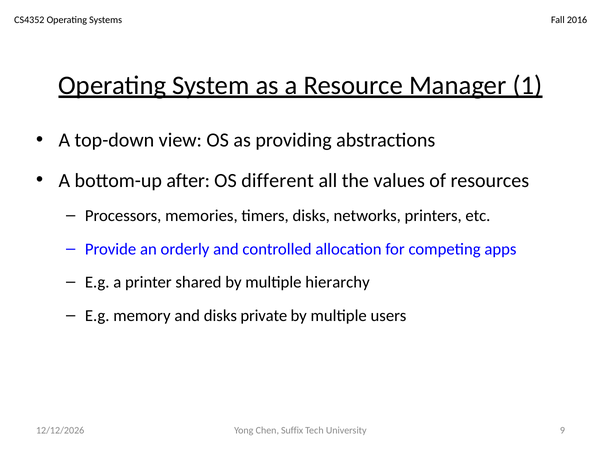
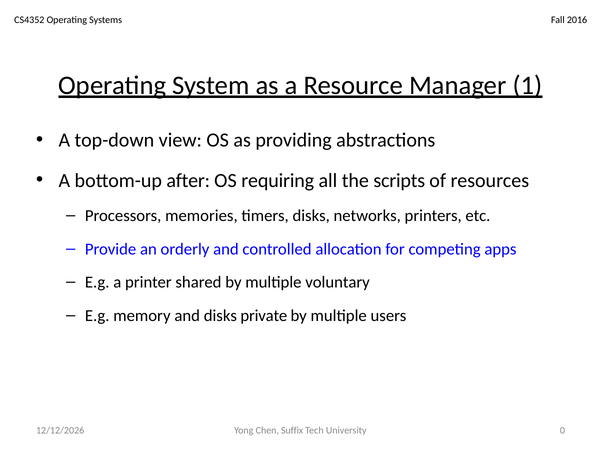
different: different -> requiring
values: values -> scripts
hierarchy: hierarchy -> voluntary
9: 9 -> 0
